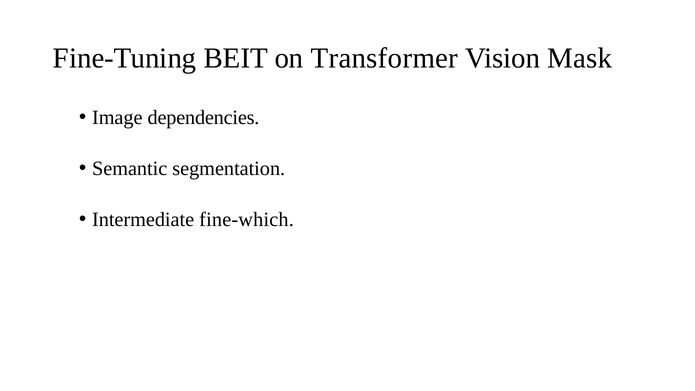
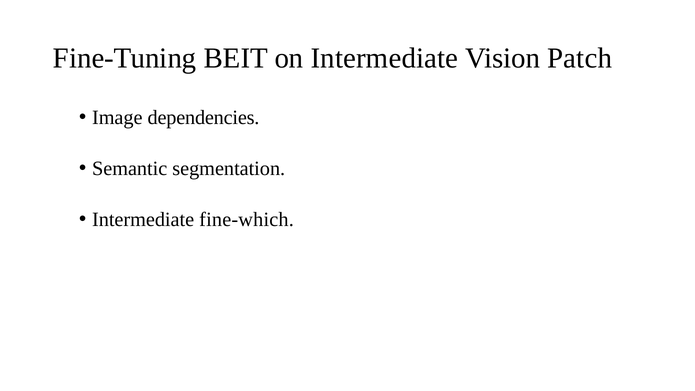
on Transformer: Transformer -> Intermediate
Mask: Mask -> Patch
